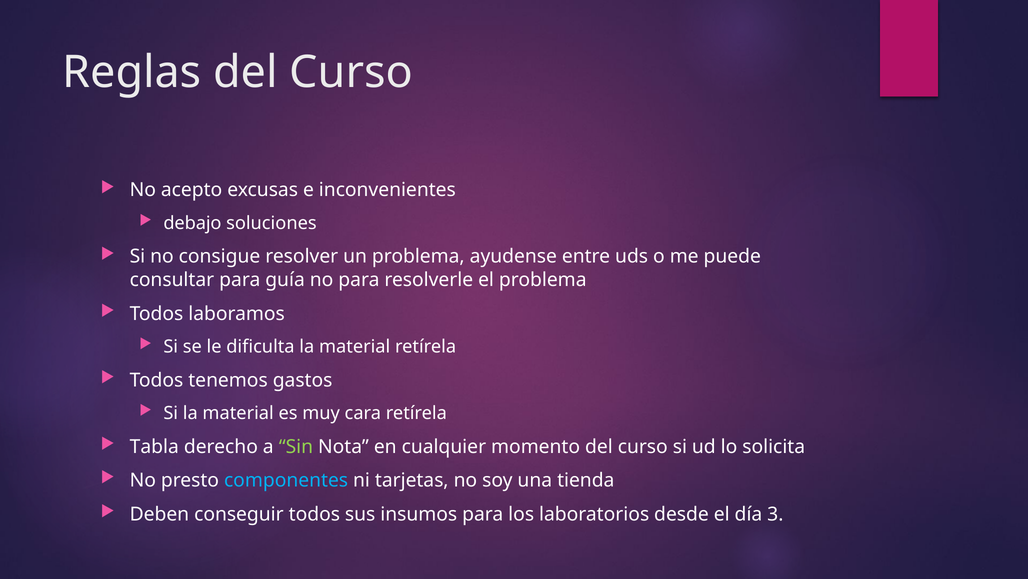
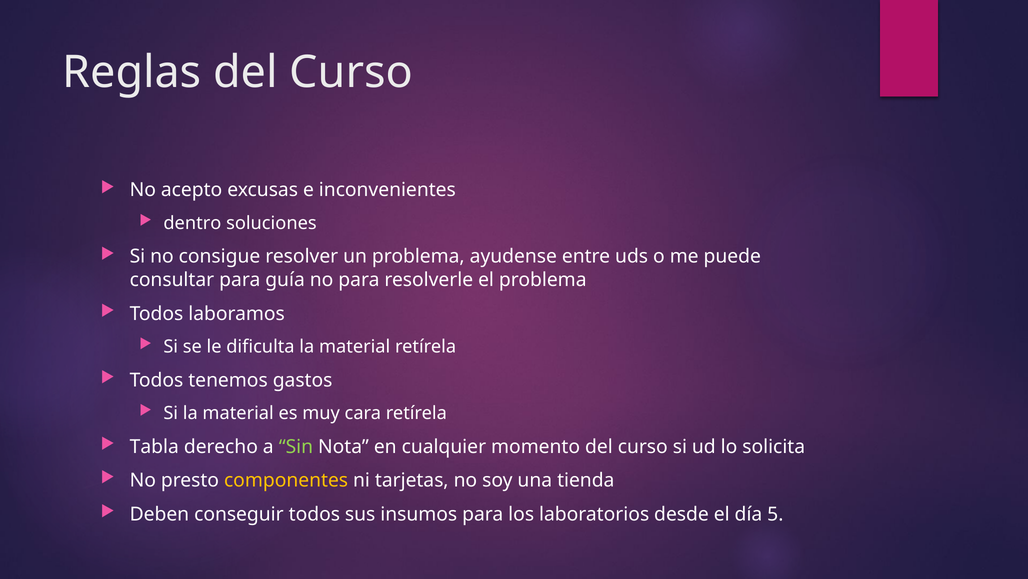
debajo: debajo -> dentro
componentes colour: light blue -> yellow
3: 3 -> 5
